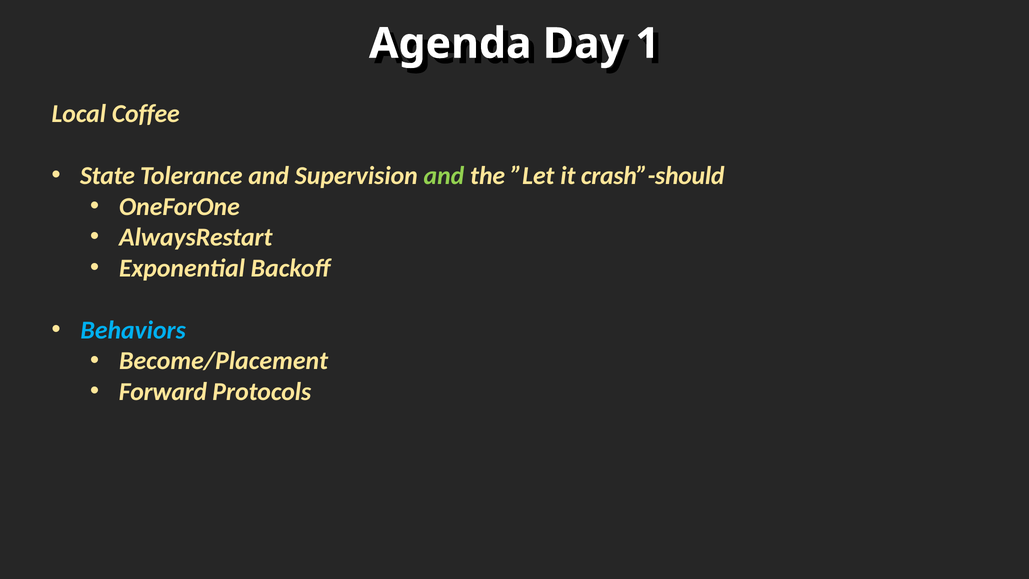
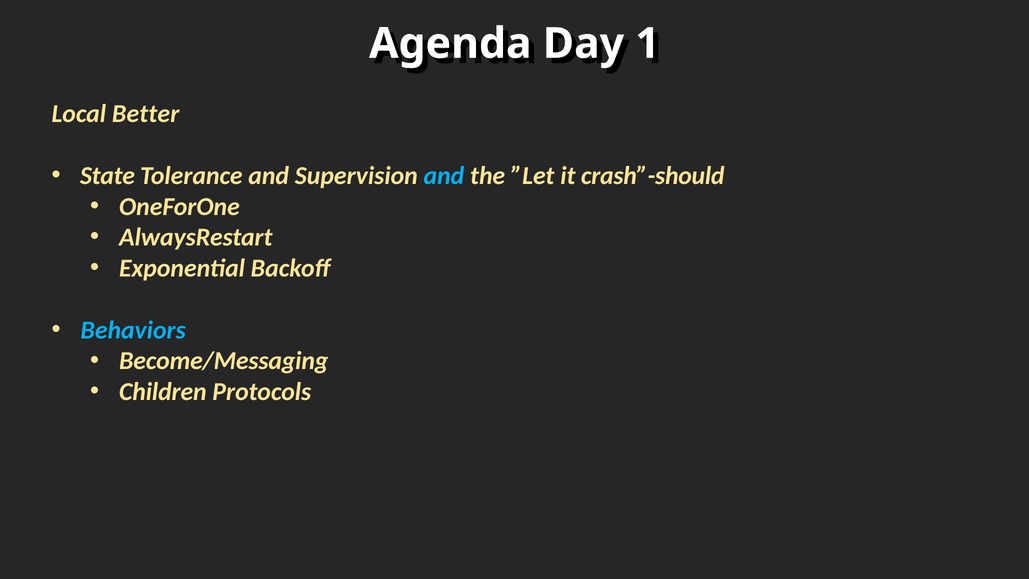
Coffee: Coffee -> Better
and at (444, 176) colour: light green -> light blue
Become/Placement: Become/Placement -> Become/Messaging
Forward: Forward -> Children
